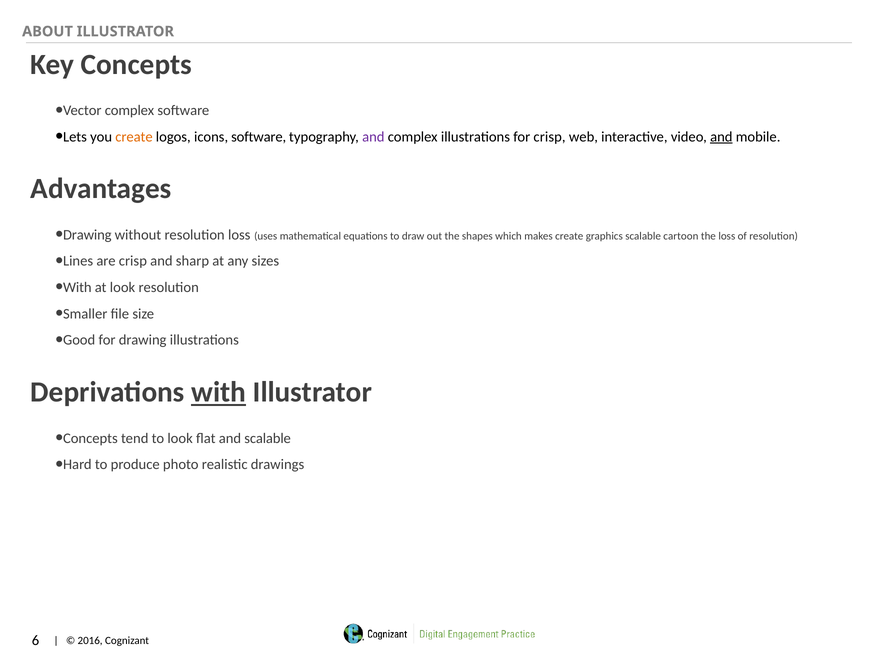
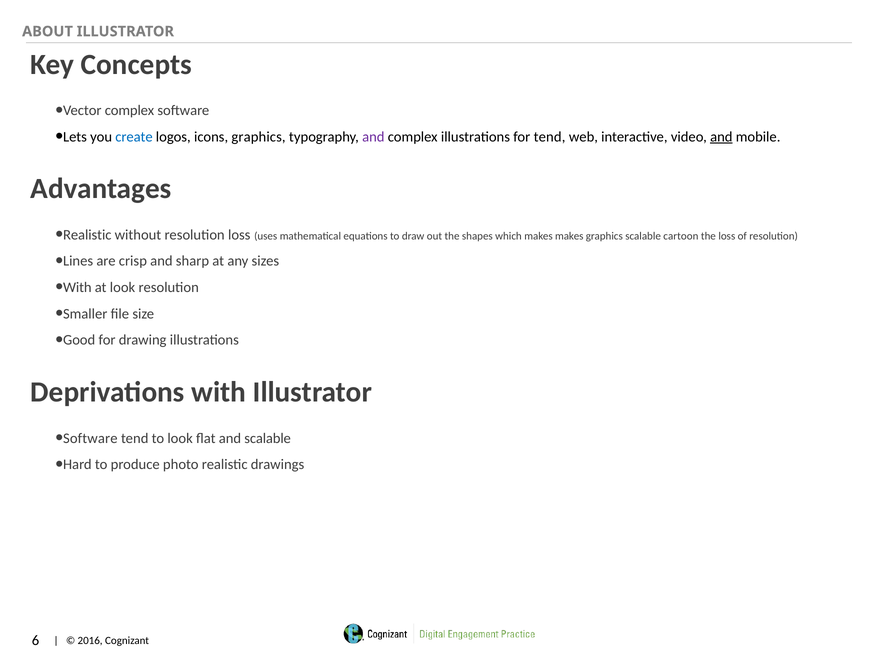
create at (134, 137) colour: orange -> blue
icons software: software -> graphics
for crisp: crisp -> tend
Drawing at (87, 235): Drawing -> Realistic
makes create: create -> makes
with at (219, 393) underline: present -> none
Concepts at (90, 439): Concepts -> Software
